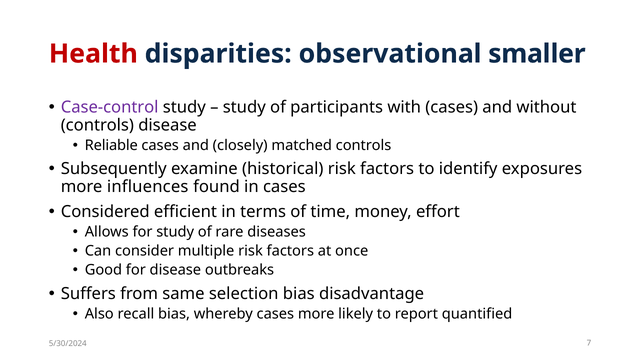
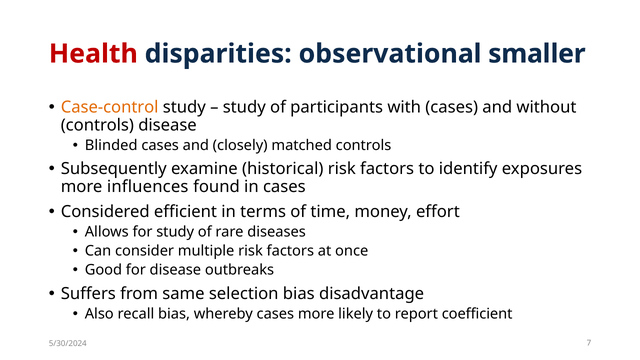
Case-control colour: purple -> orange
Reliable: Reliable -> Blinded
quantified: quantified -> coefficient
